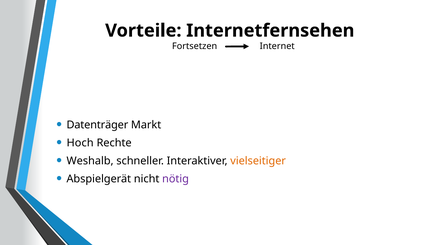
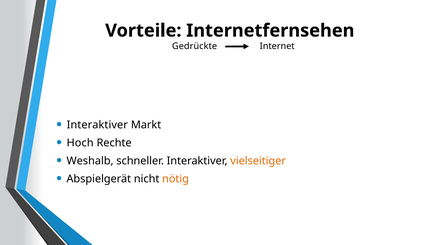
Fortsetzen: Fortsetzen -> Gedrückte
Datenträger at (97, 125): Datenträger -> Interaktiver
nötig colour: purple -> orange
